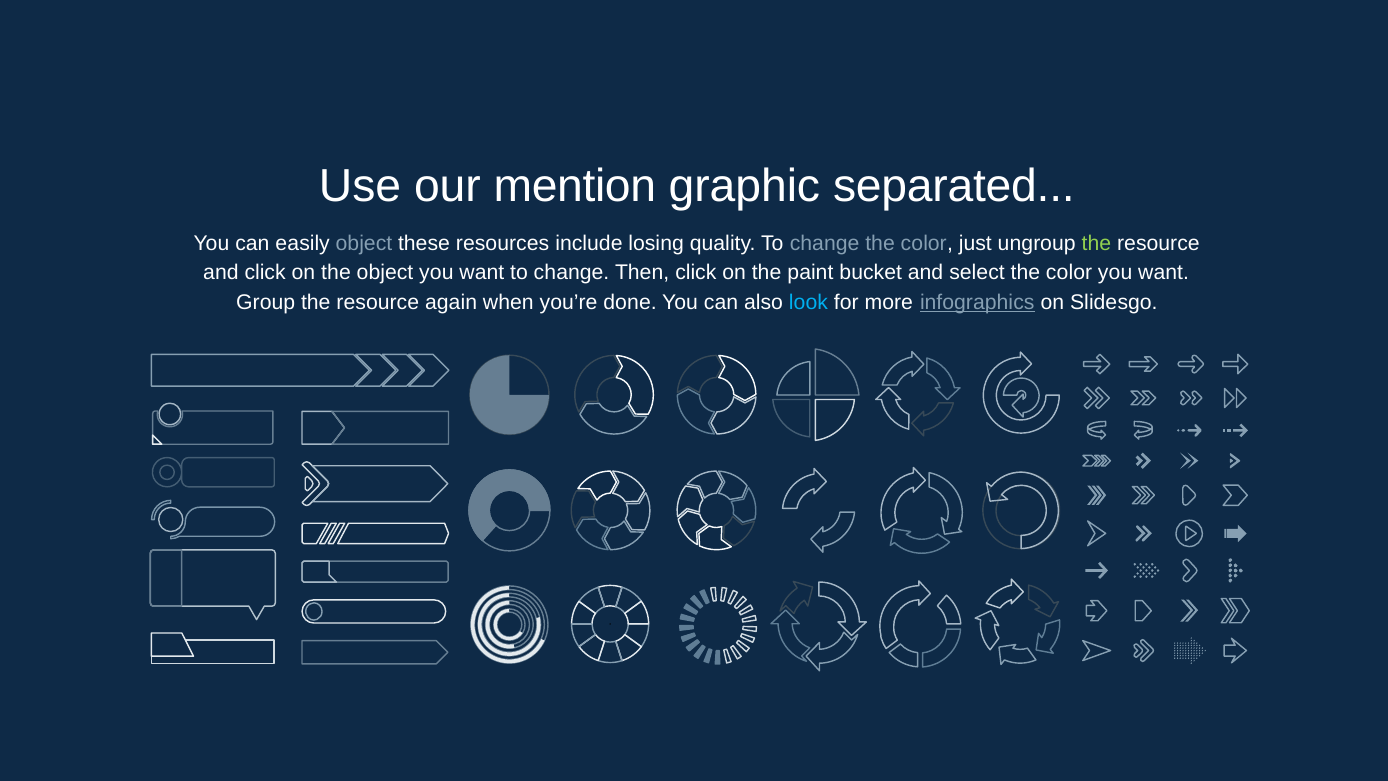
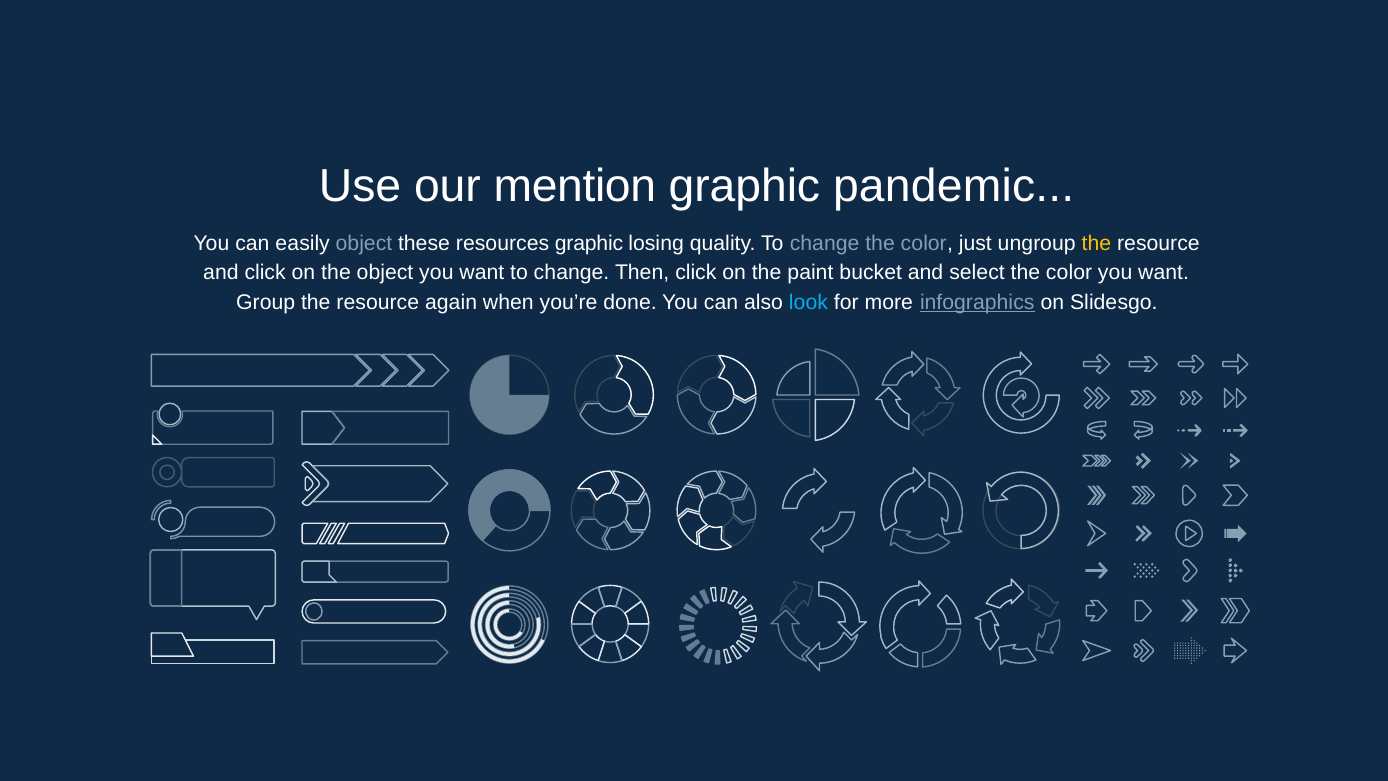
separated: separated -> pandemic
resources include: include -> graphic
the at (1096, 243) colour: light green -> yellow
